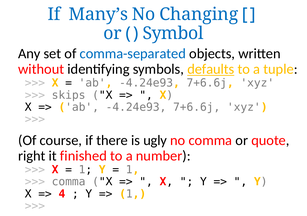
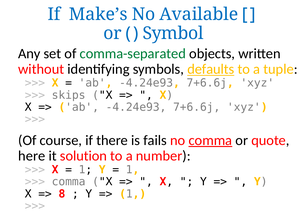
Many’s: Many’s -> Make’s
Changing: Changing -> Available
comma-separated colour: blue -> green
ugly: ugly -> fails
comma at (210, 141) underline: none -> present
right: right -> here
finished: finished -> solution
4: 4 -> 8
